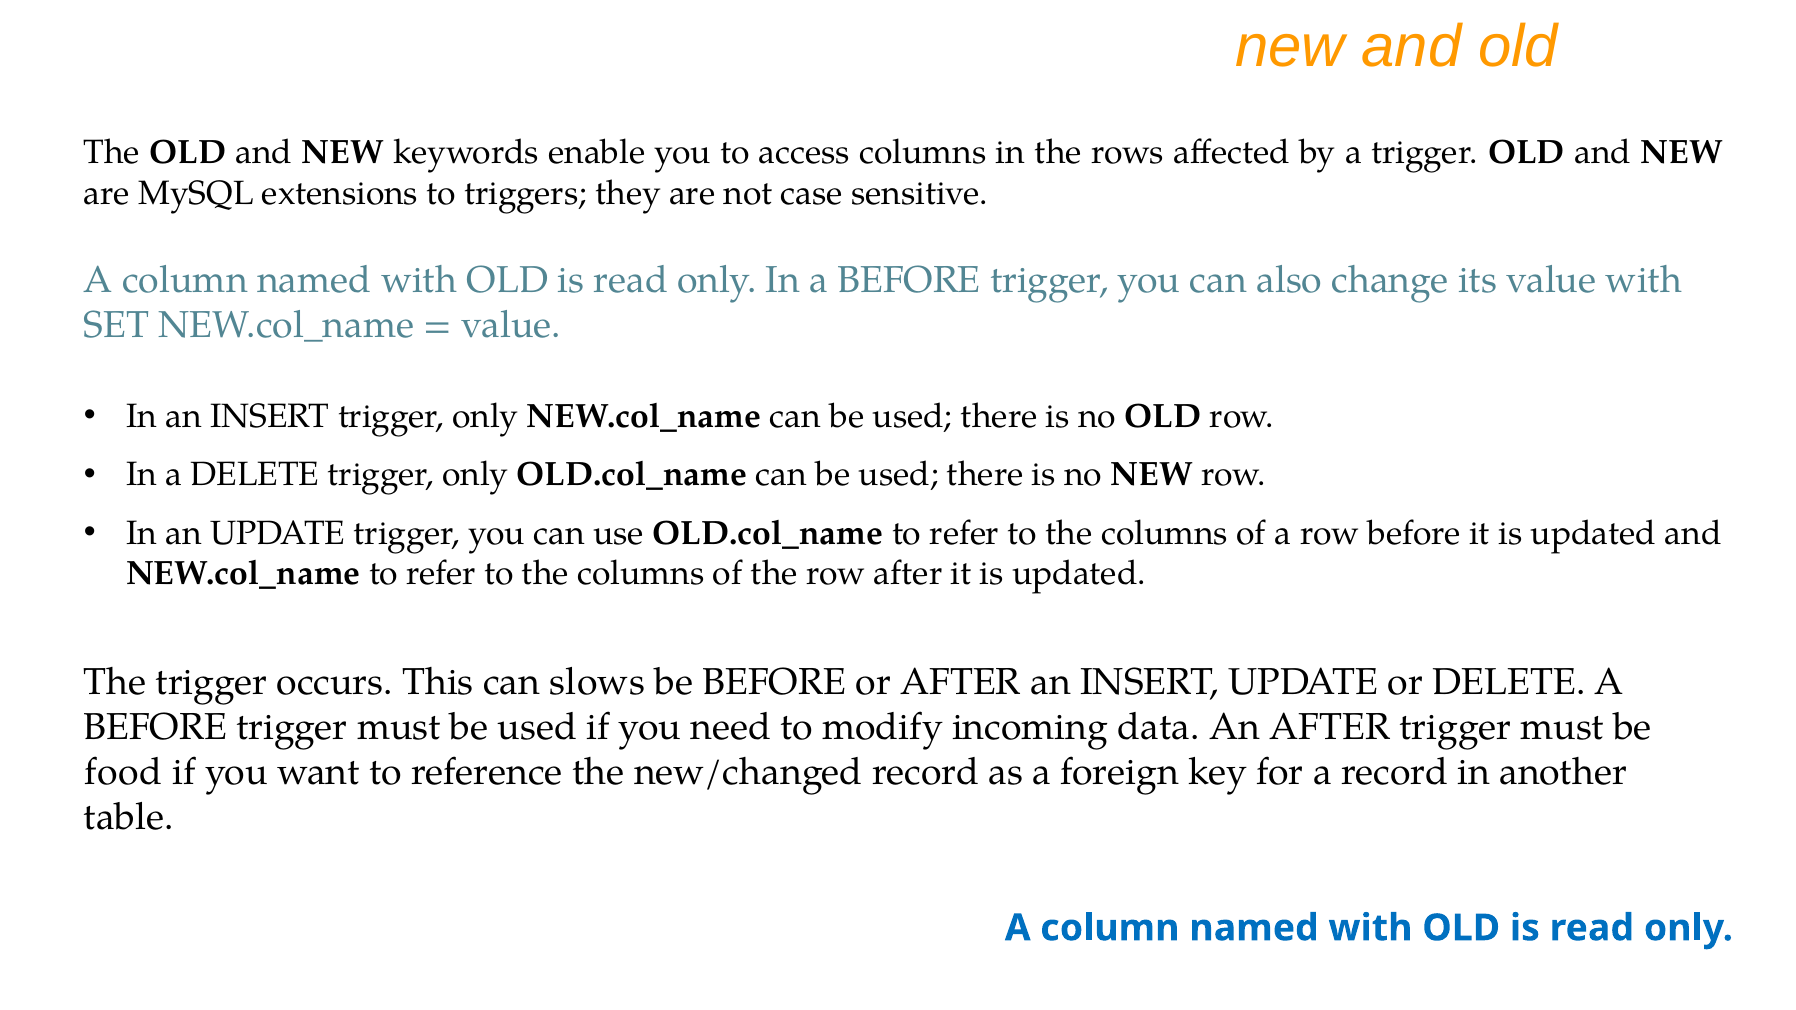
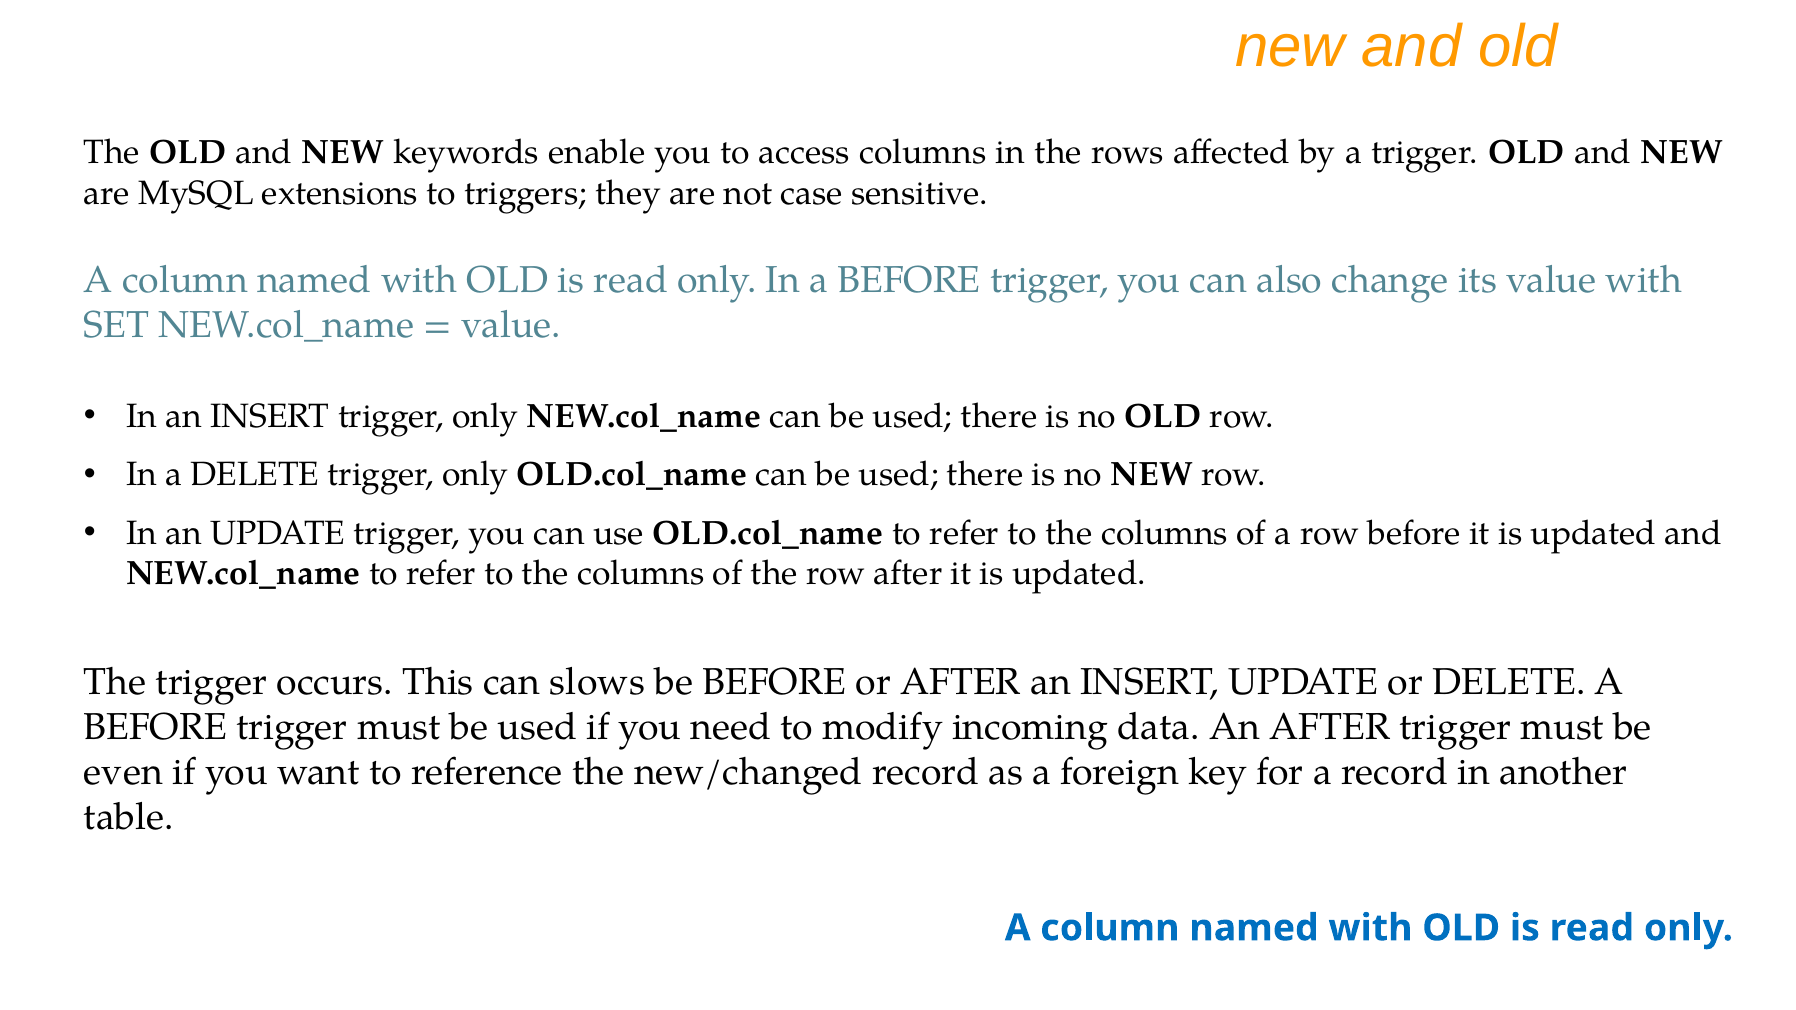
food: food -> even
